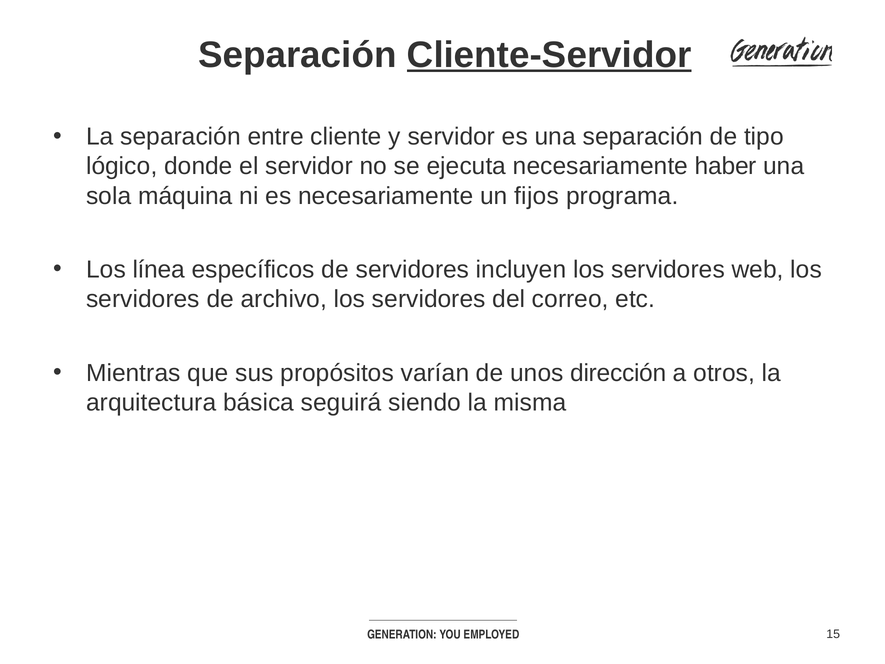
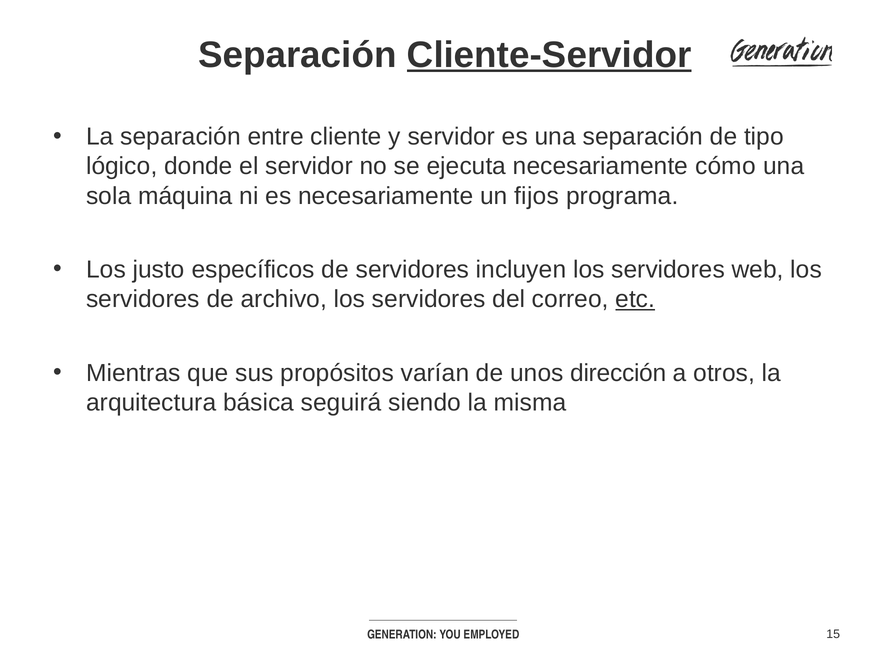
haber: haber -> cómo
línea: línea -> justo
etc underline: none -> present
